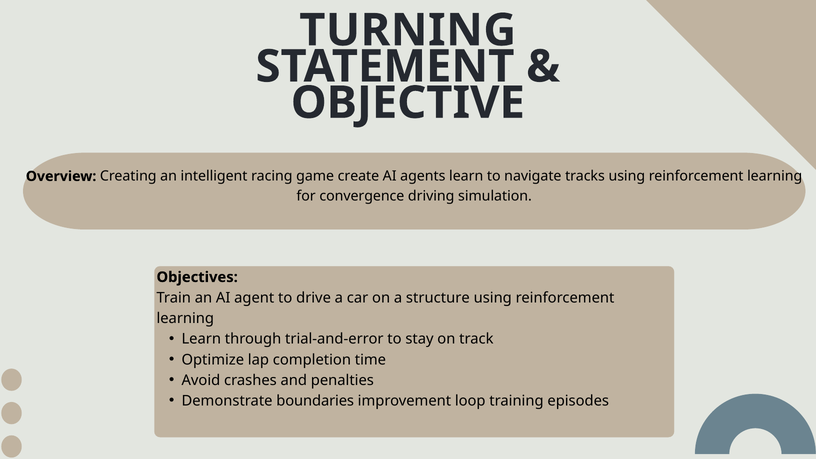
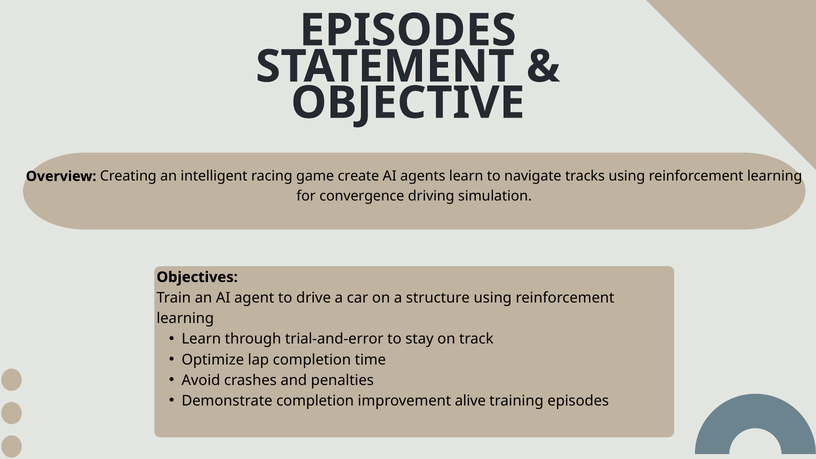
TURNING at (408, 30): TURNING -> EPISODES
Demonstrate boundaries: boundaries -> completion
loop: loop -> alive
